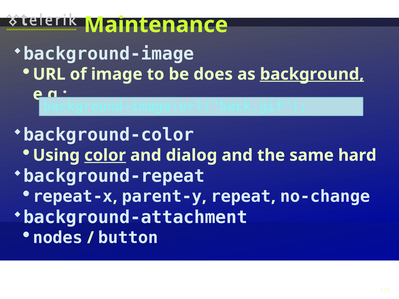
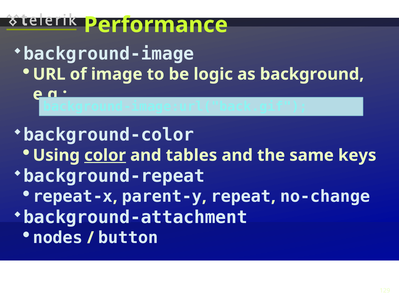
Maintenance: Maintenance -> Performance
does: does -> logic
background underline: present -> none
dialog: dialog -> tables
hard: hard -> keys
